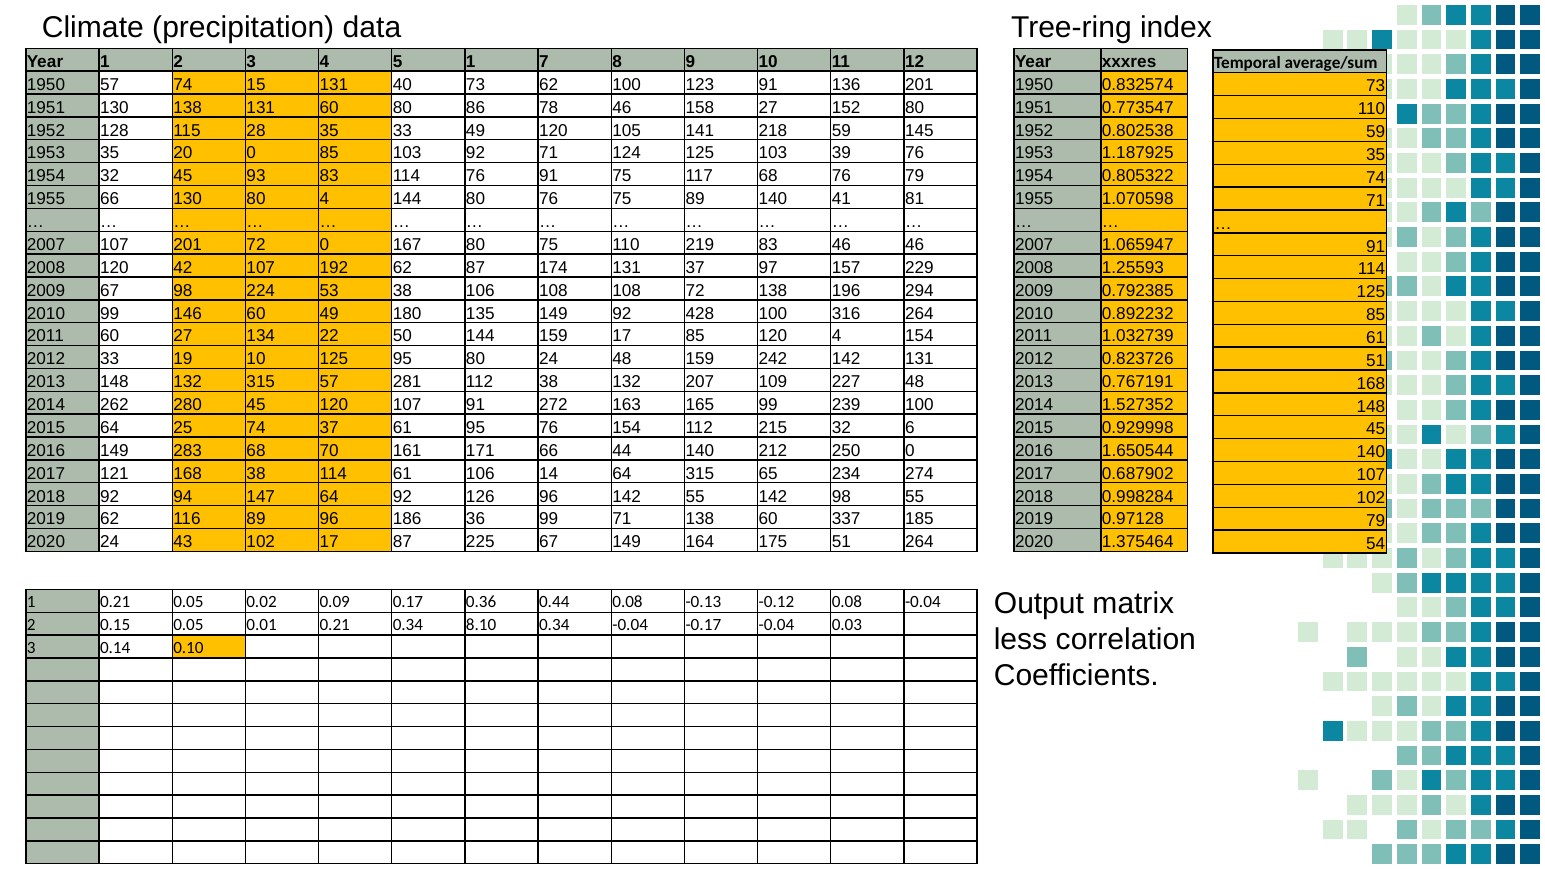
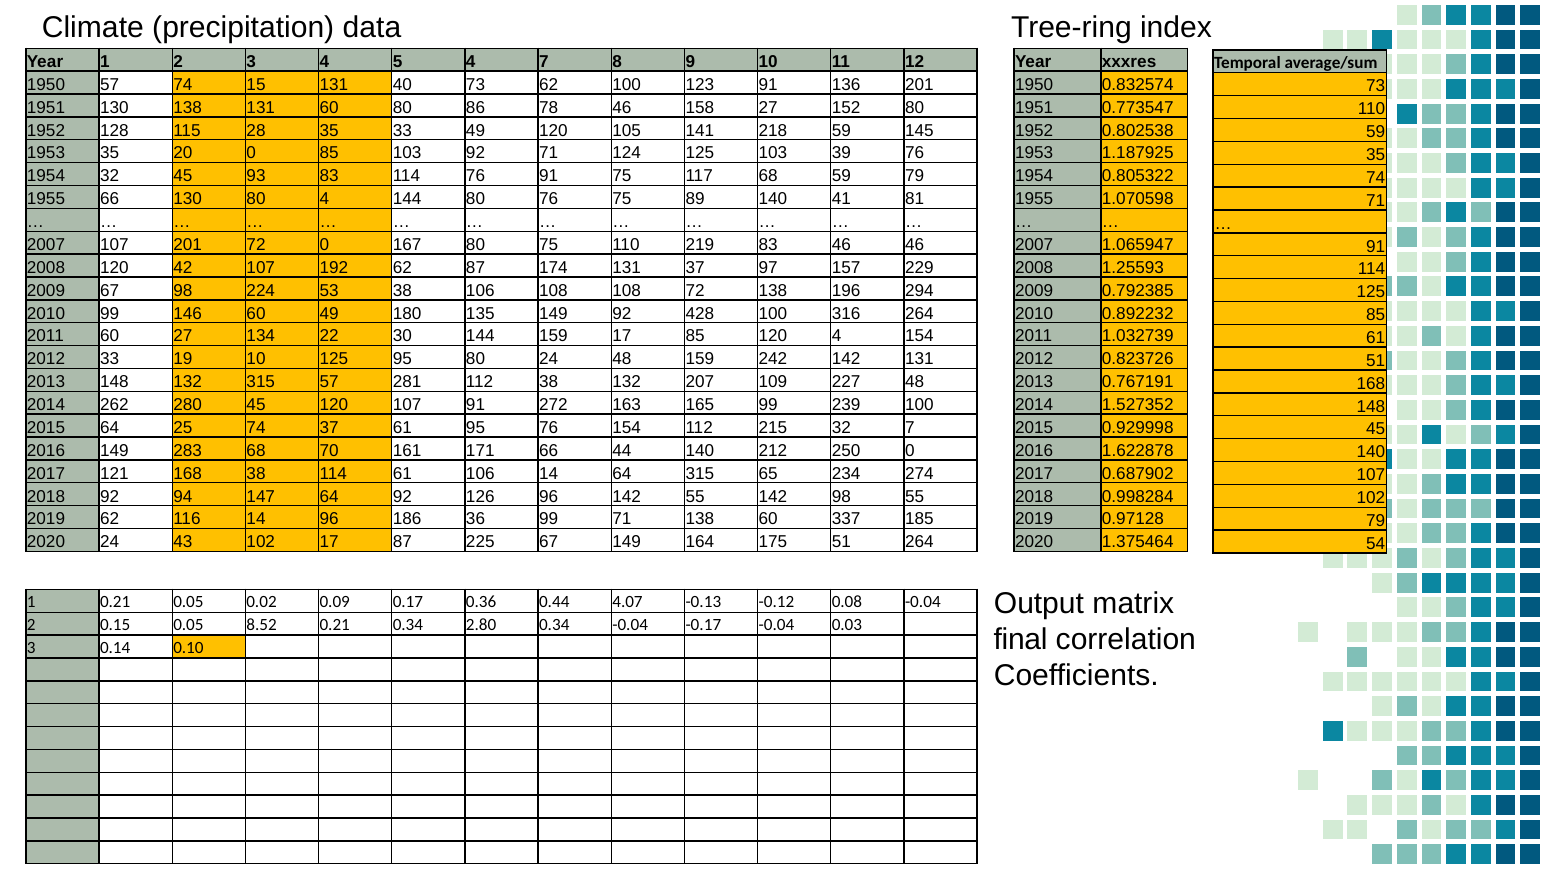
5 1: 1 -> 4
68 76: 76 -> 59
50: 50 -> 30
32 6: 6 -> 7
1.650544: 1.650544 -> 1.622878
116 89: 89 -> 14
0.44 0.08: 0.08 -> 4.07
0.01: 0.01 -> 8.52
8.10: 8.10 -> 2.80
less: less -> final
